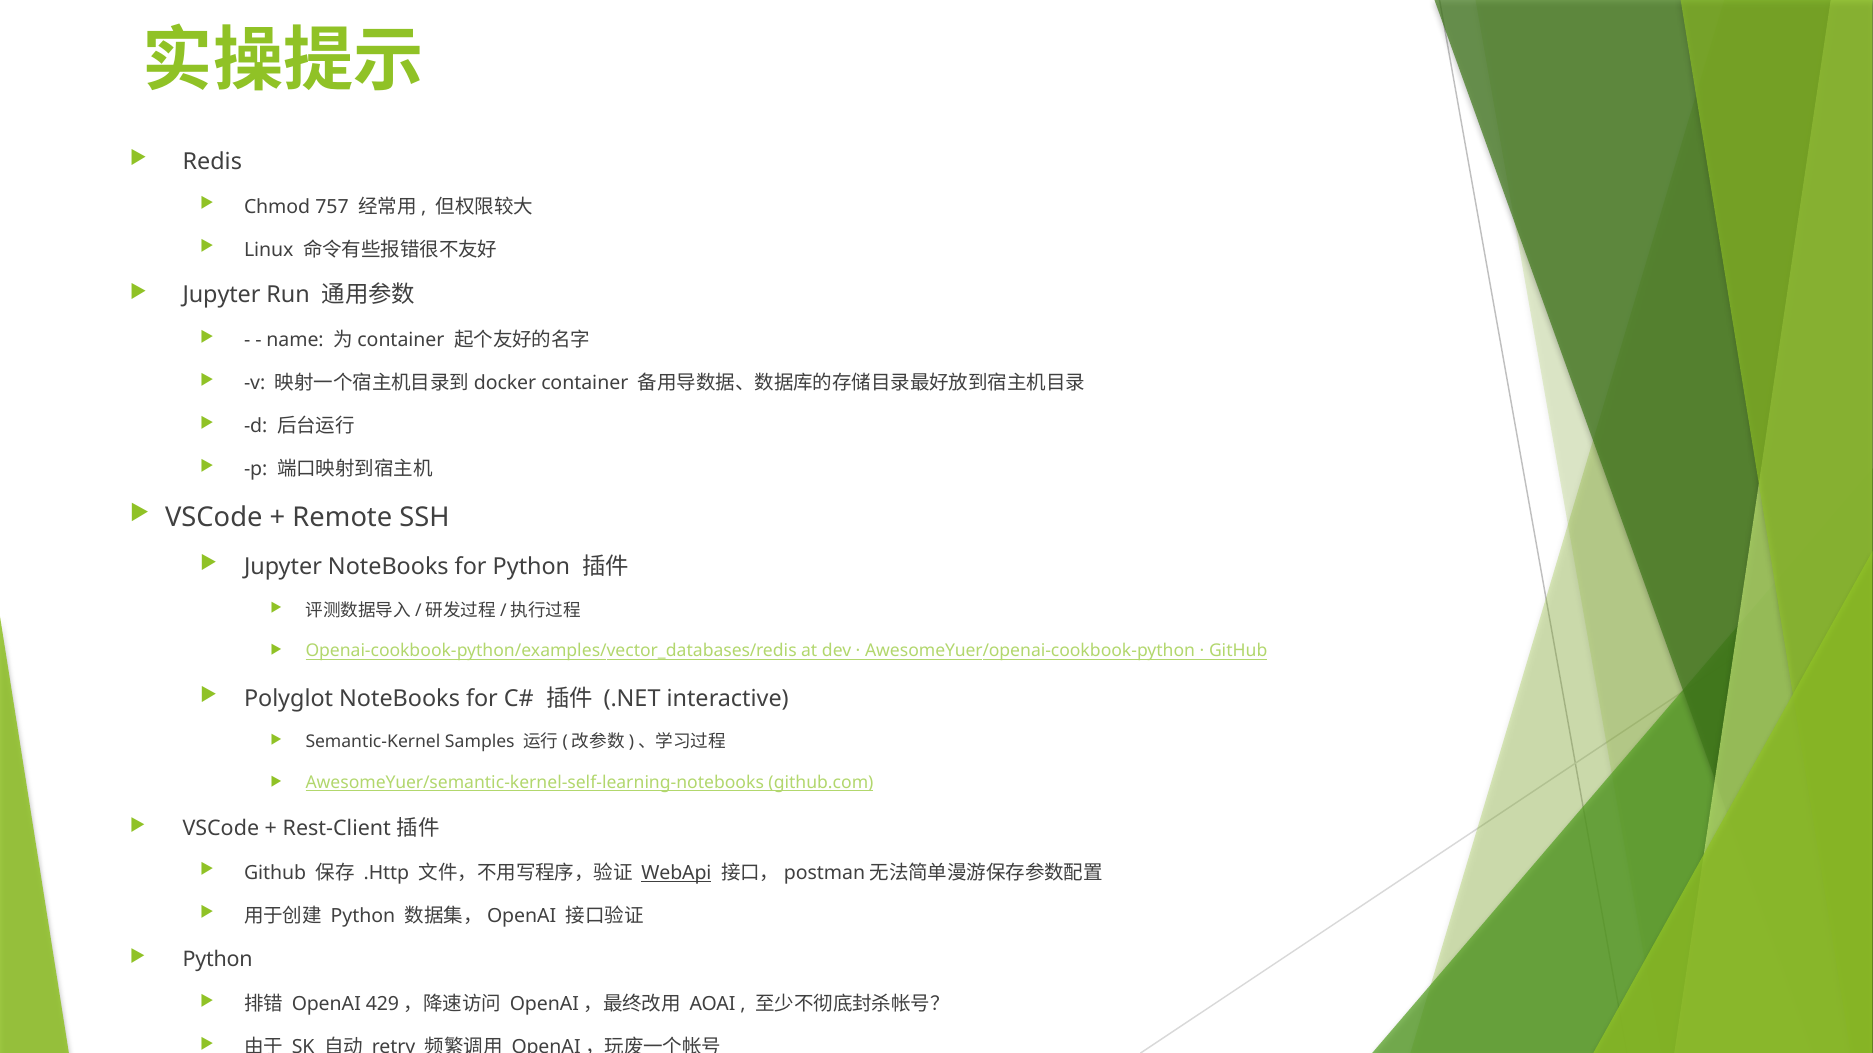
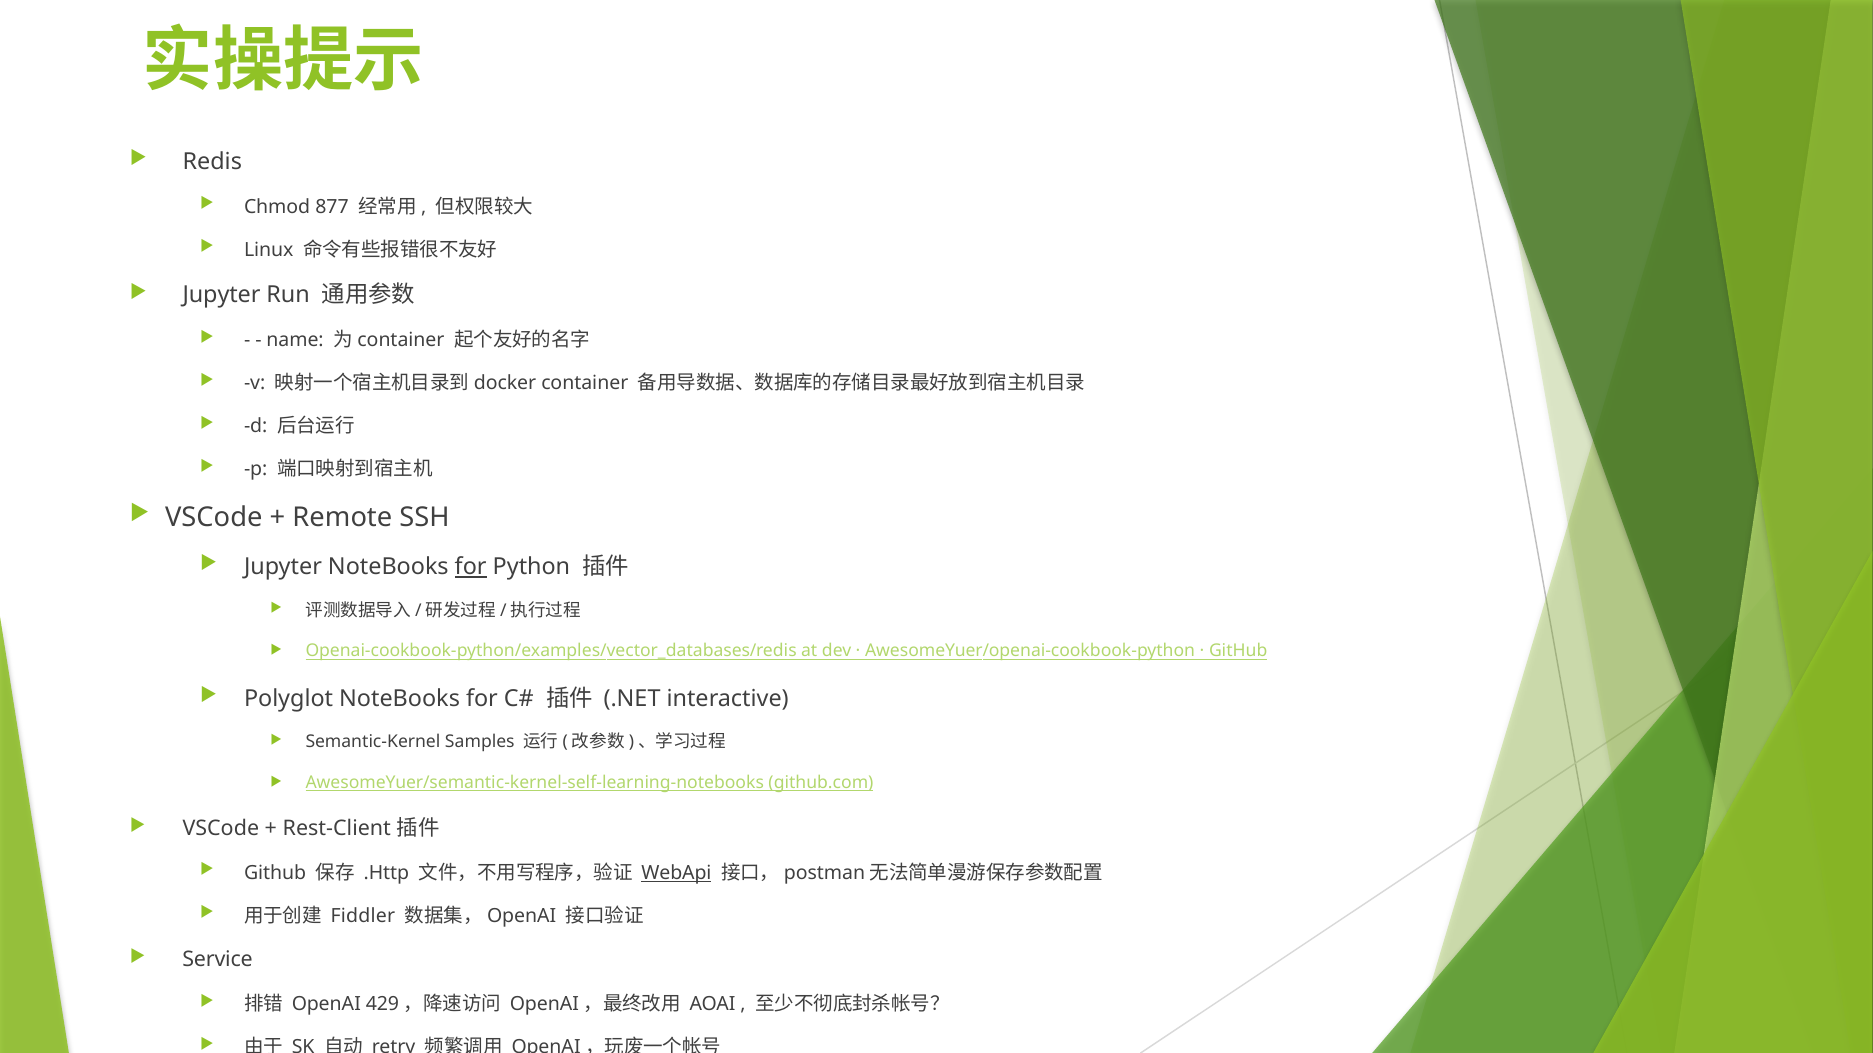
757: 757 -> 877
for at (471, 567) underline: none -> present
Python at (363, 916): Python -> Fiddler
Python at (218, 960): Python -> Service
